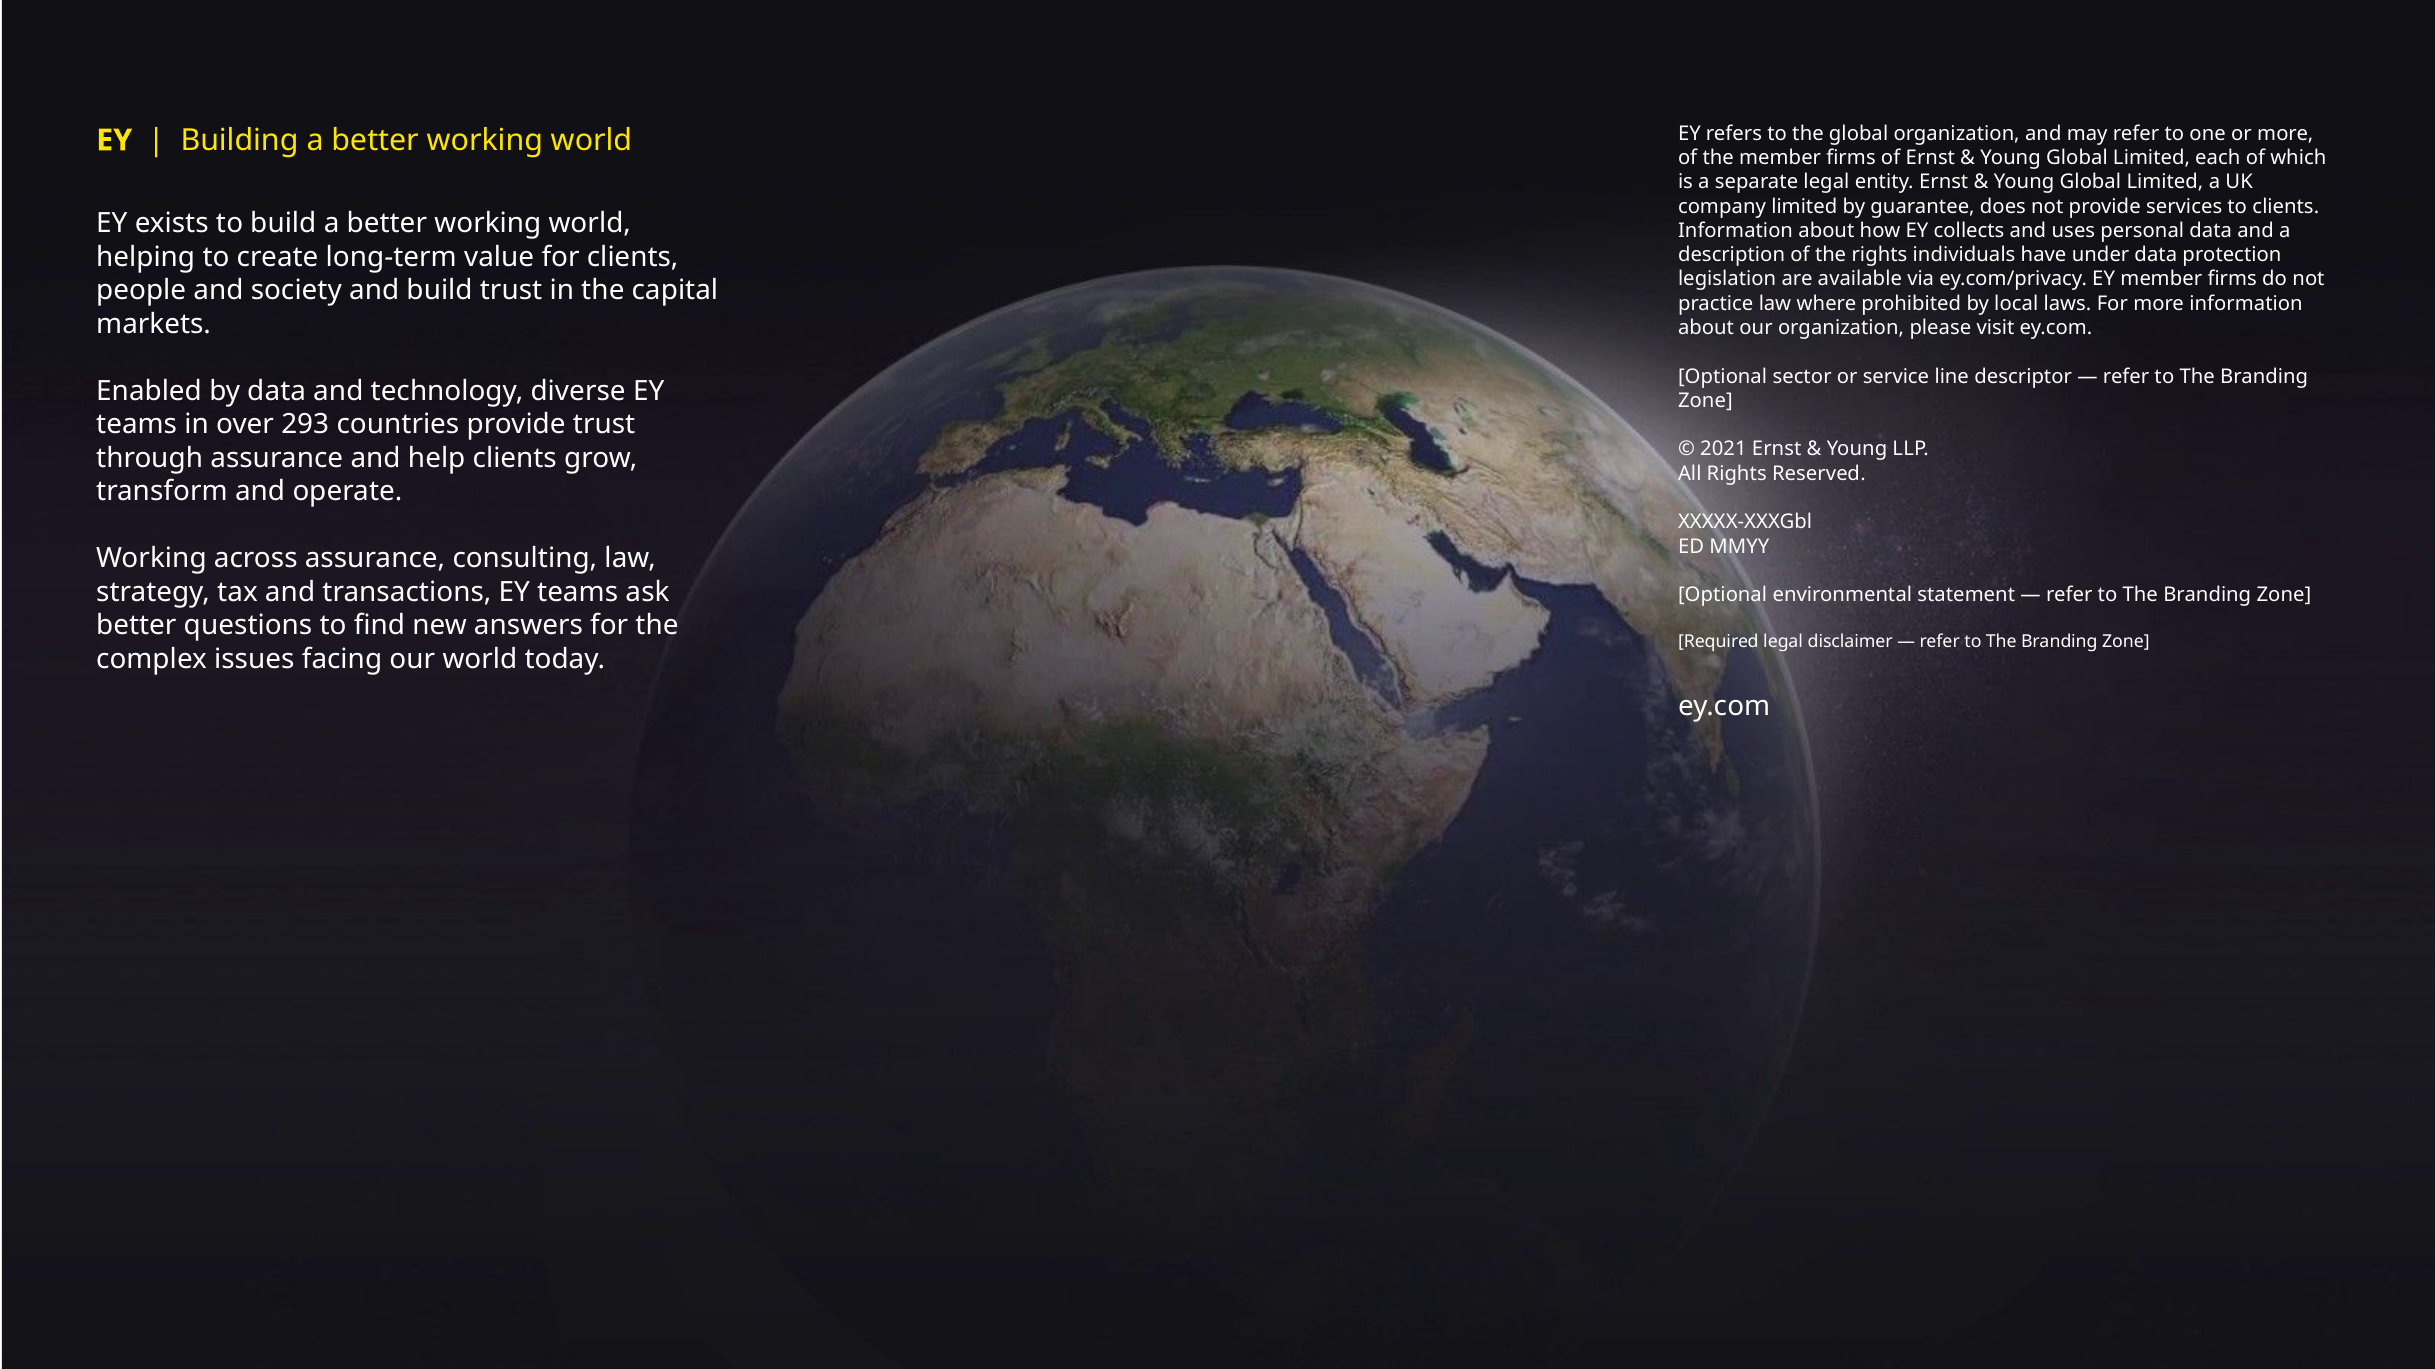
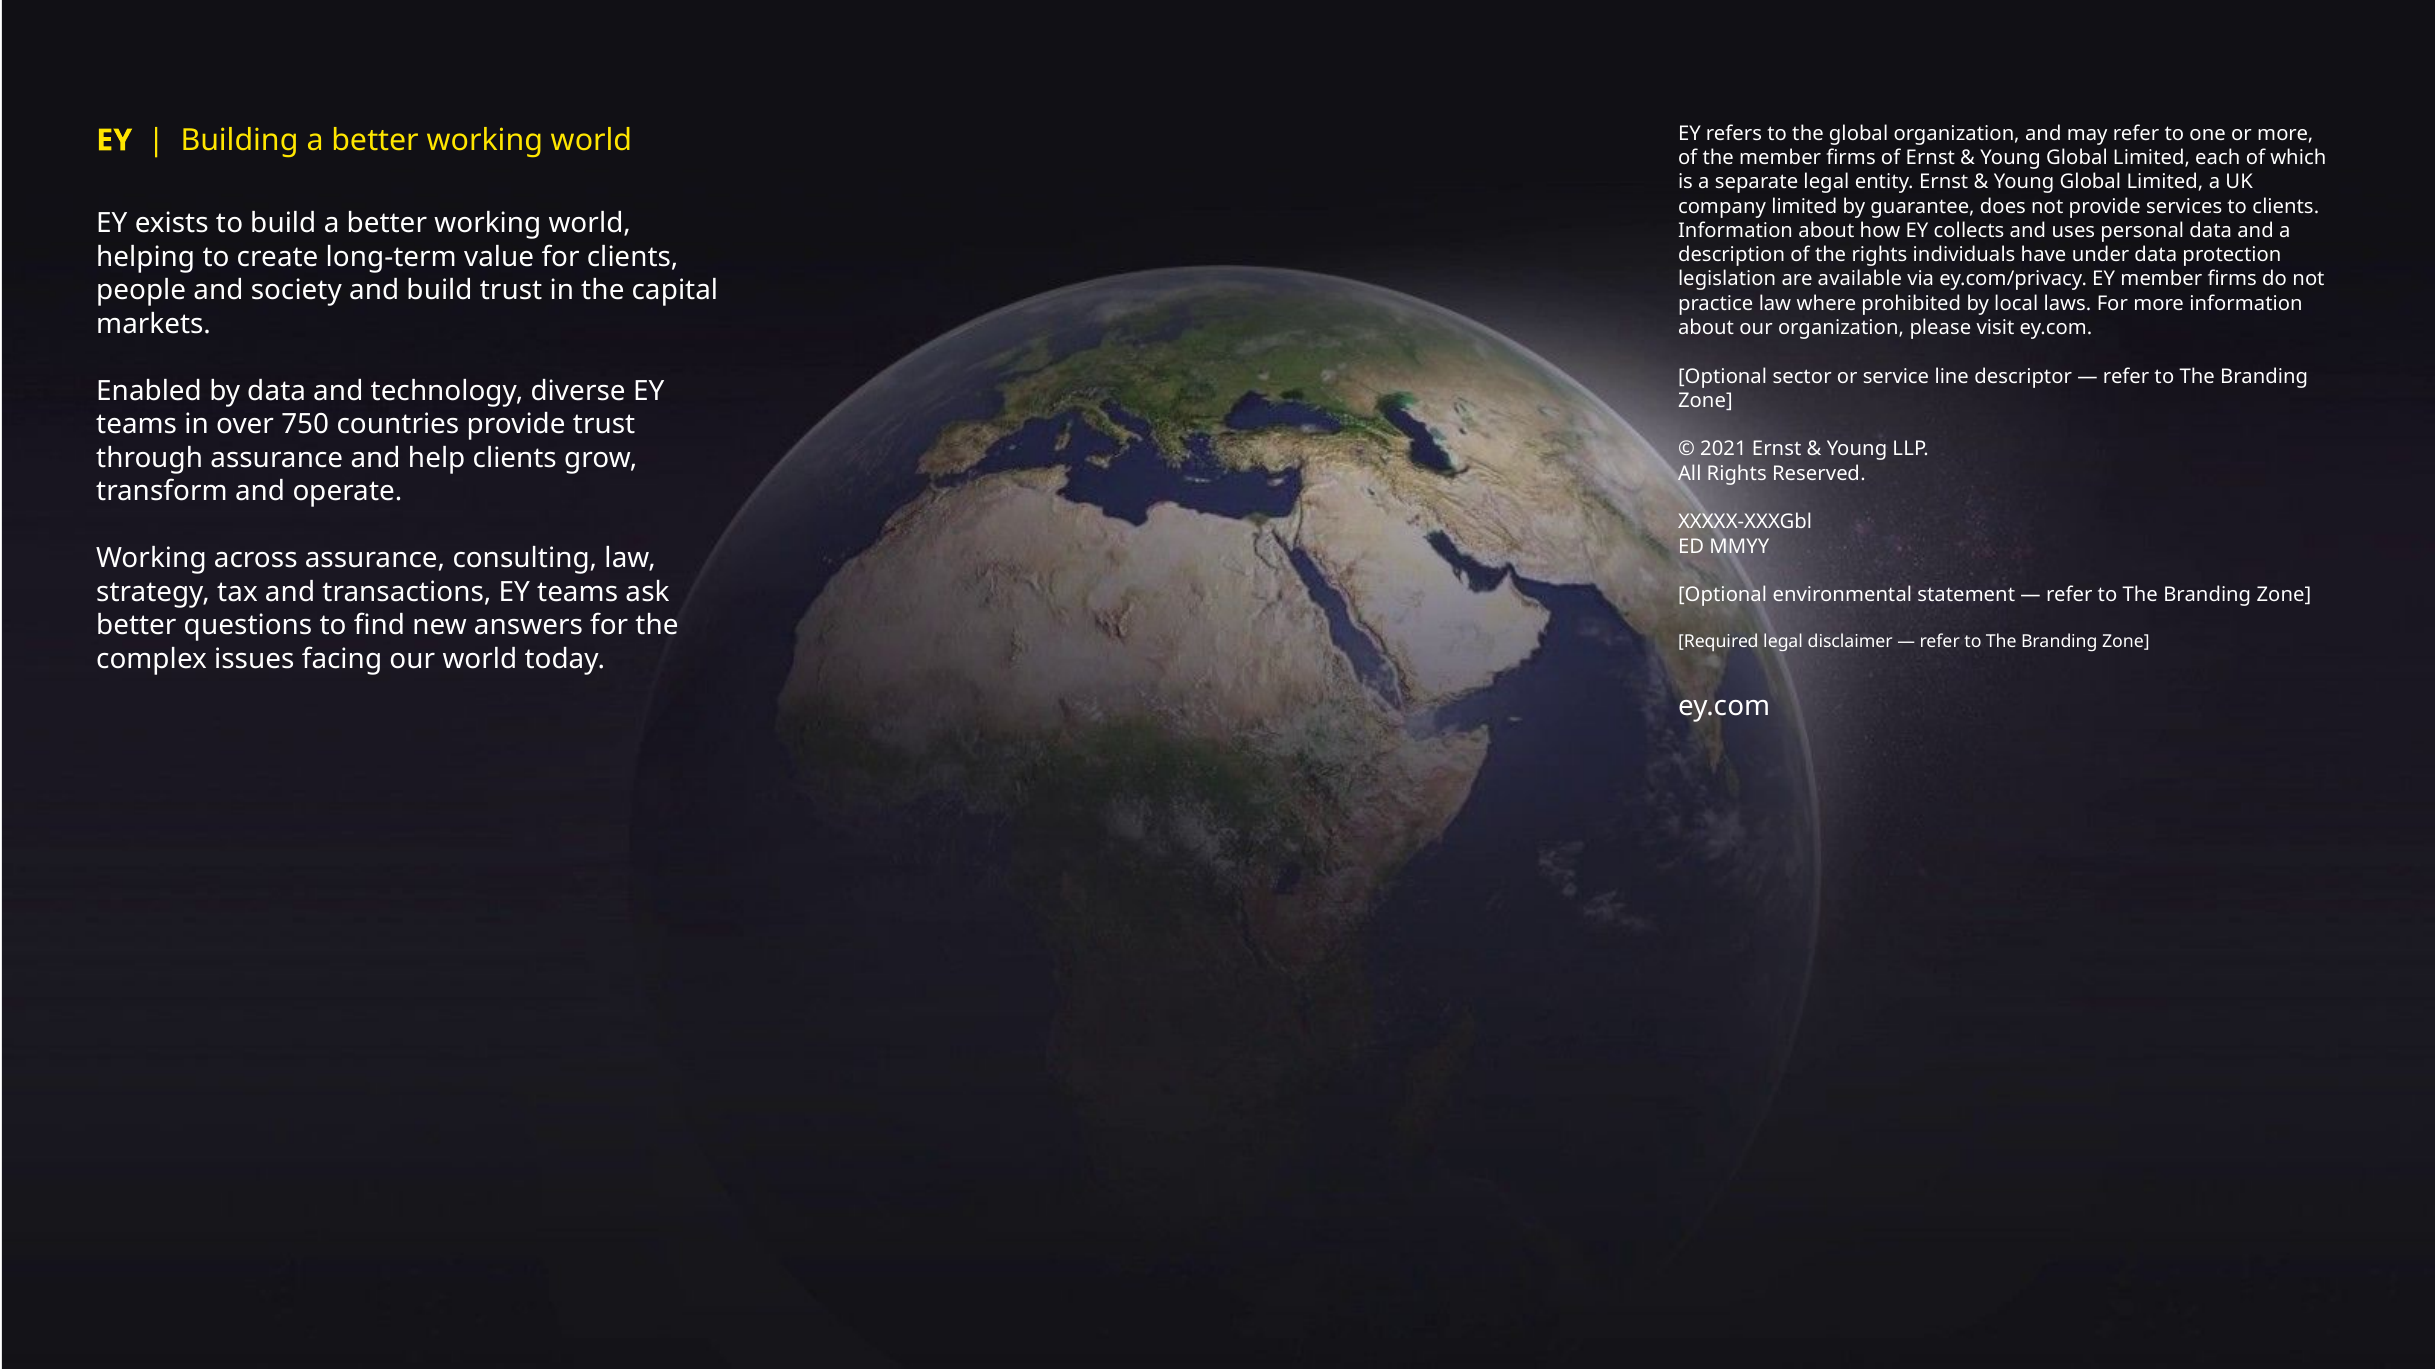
293: 293 -> 750
